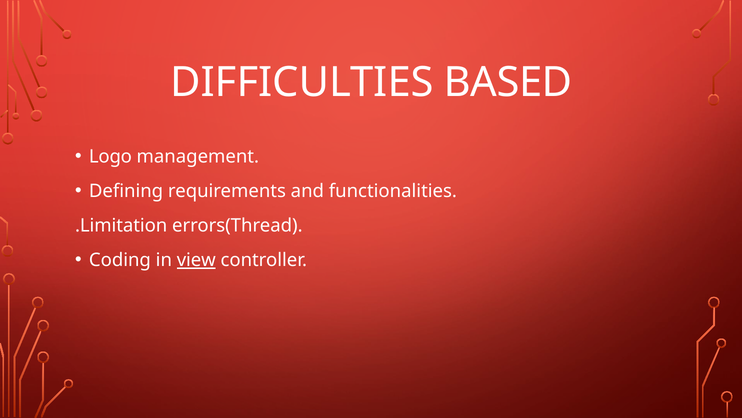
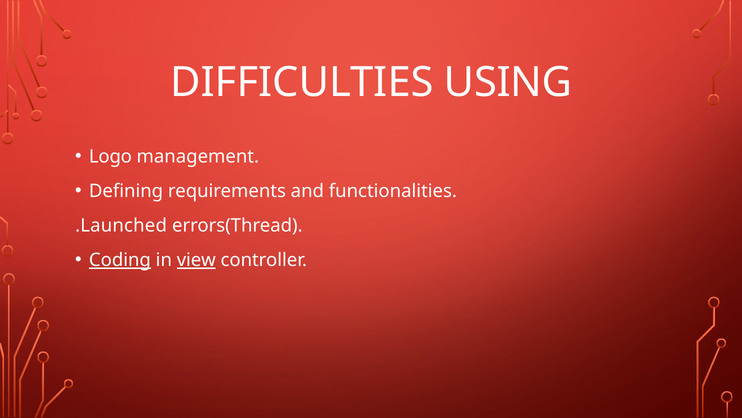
BASED: BASED -> USING
.Limitation: .Limitation -> .Launched
Coding underline: none -> present
